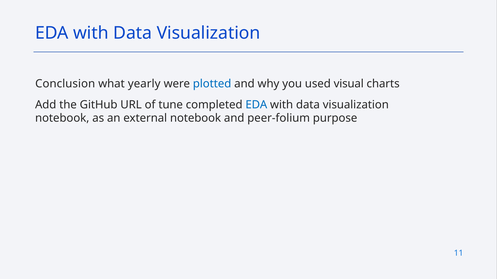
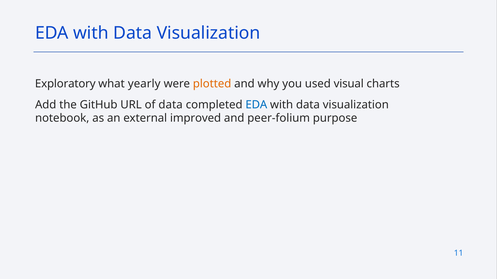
Conclusion: Conclusion -> Exploratory
plotted colour: blue -> orange
of tune: tune -> data
external notebook: notebook -> improved
